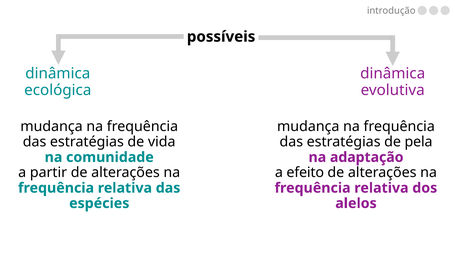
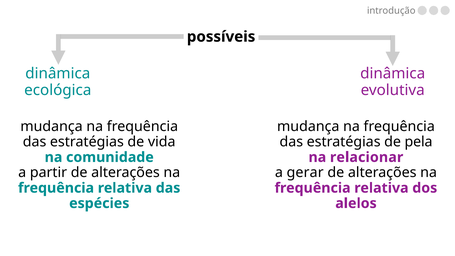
adaptação: adaptação -> relacionar
efeito: efeito -> gerar
